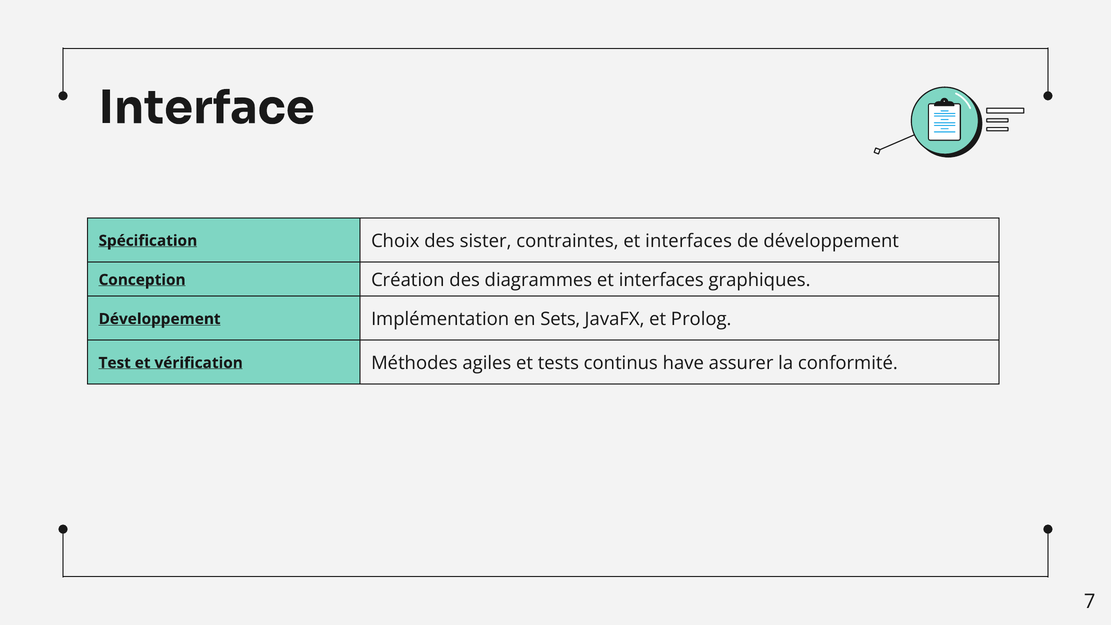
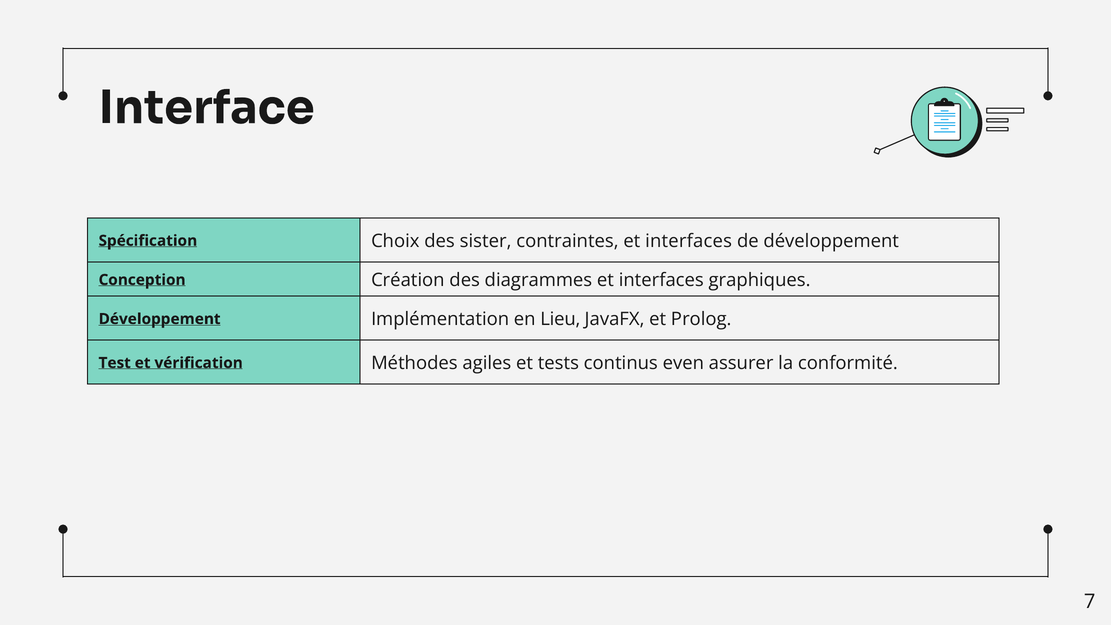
Sets: Sets -> Lieu
have: have -> even
